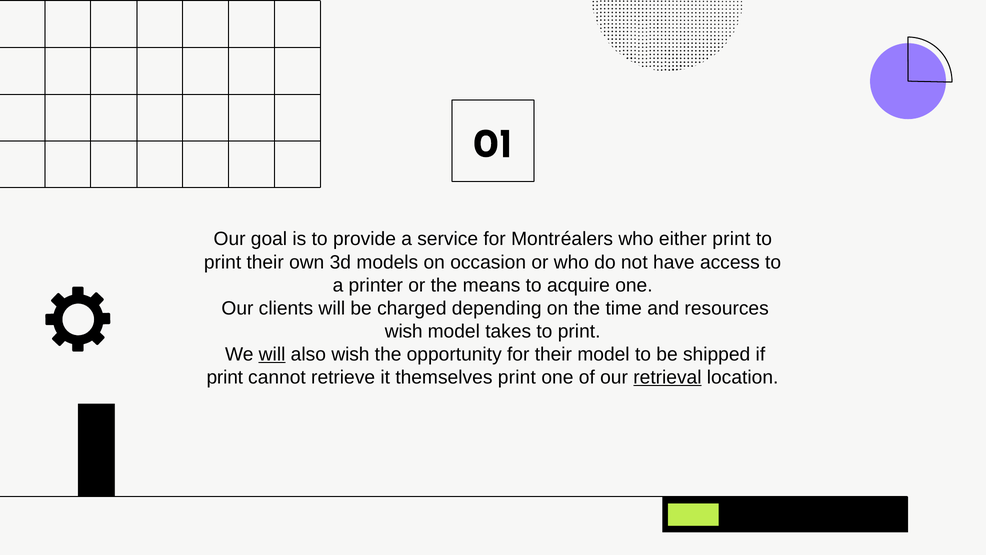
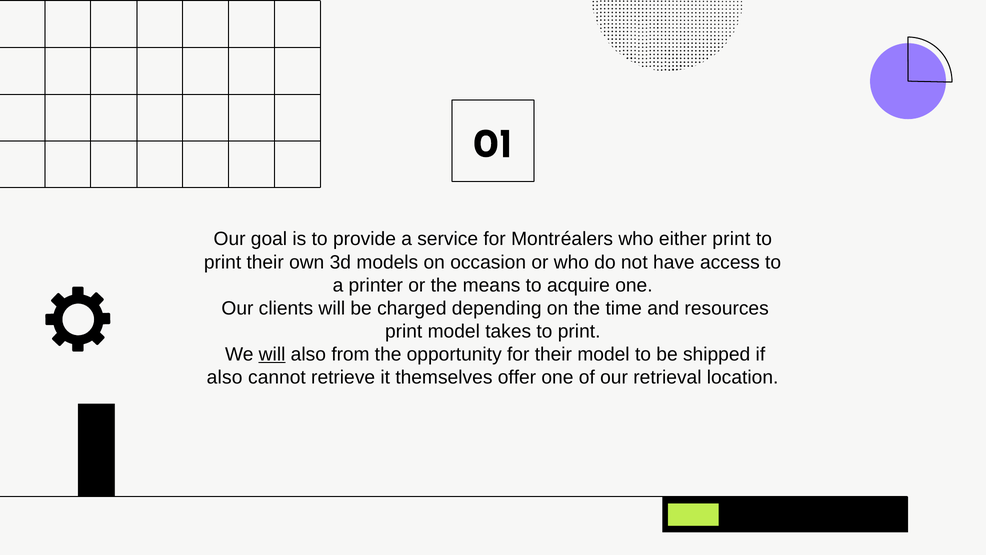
wish at (404, 331): wish -> print
also wish: wish -> from
print at (225, 377): print -> also
themselves print: print -> offer
retrieval underline: present -> none
